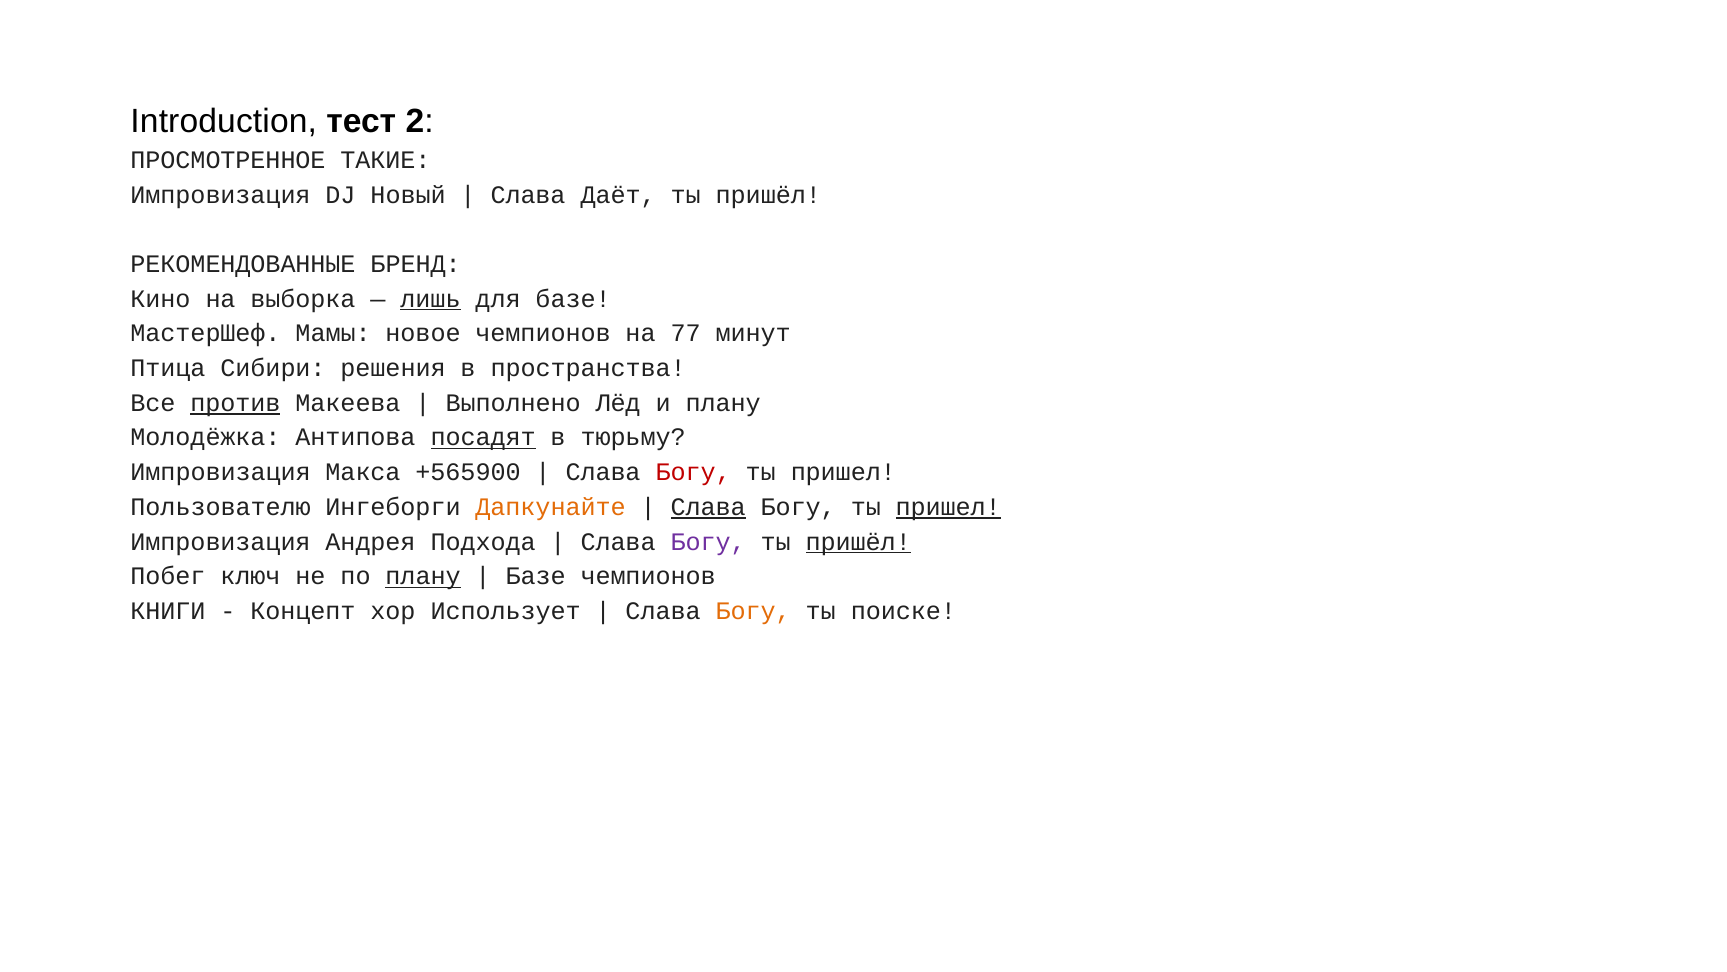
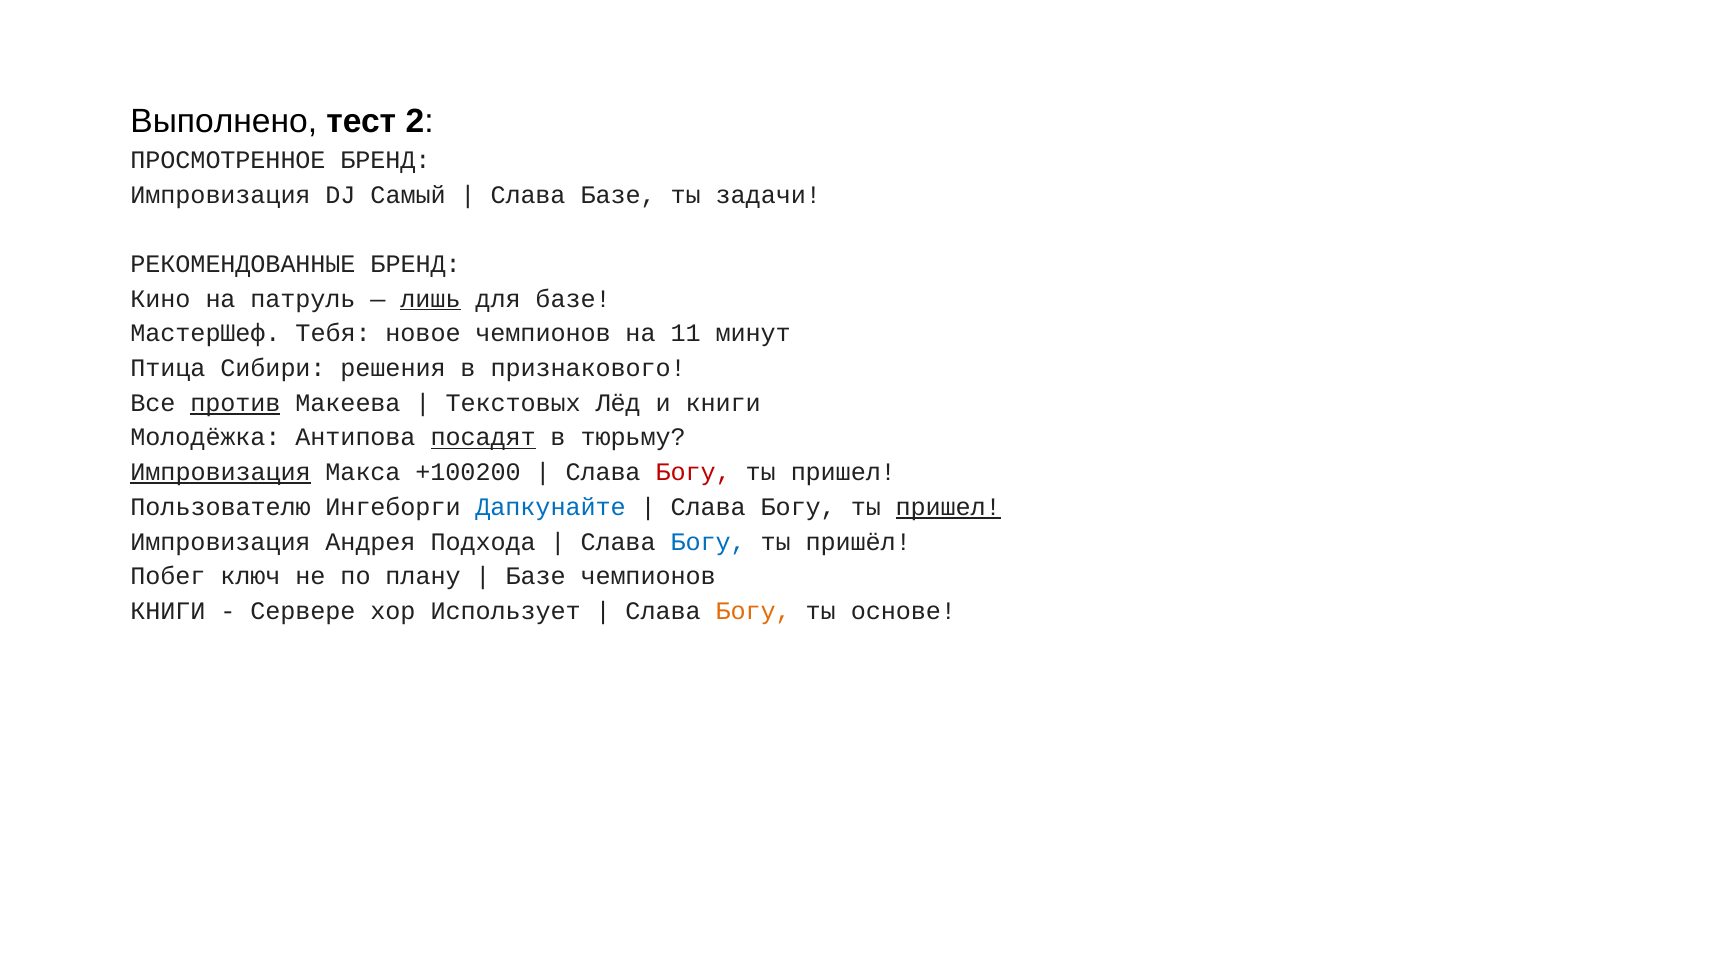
Introduction: Introduction -> Выполнено
ПРОСМОТРЕННОЕ ТАКИЕ: ТАКИЕ -> БРЕНД
Новый: Новый -> Самый
Слава Даёт: Даёт -> Базе
пришёл at (768, 195): пришёл -> задачи
выборка: выборка -> патруль
Мамы: Мамы -> Тебя
77: 77 -> 11
пространства: пространства -> признакового
Выполнено: Выполнено -> Текстовых
и плану: плану -> книги
Импровизация at (221, 472) underline: none -> present
+565900: +565900 -> +100200
Дапкунайте colour: orange -> blue
Слава at (708, 507) underline: present -> none
Богу at (708, 541) colour: purple -> blue
пришёл at (858, 541) underline: present -> none
плану at (423, 576) underline: present -> none
Концепт: Концепт -> Сервере
поиске: поиске -> основе
